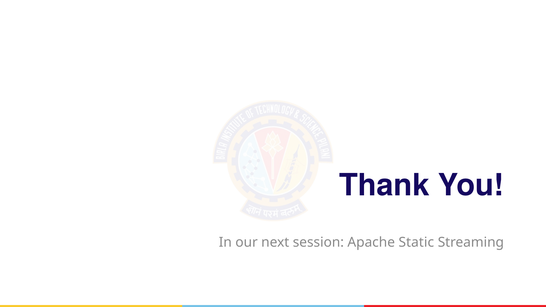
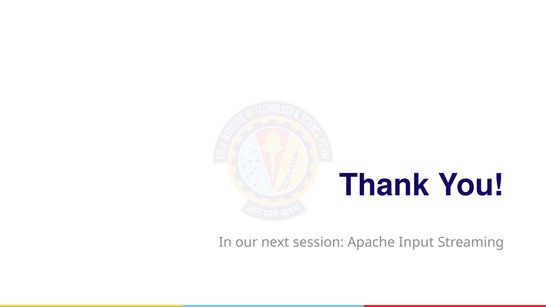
Static: Static -> Input
